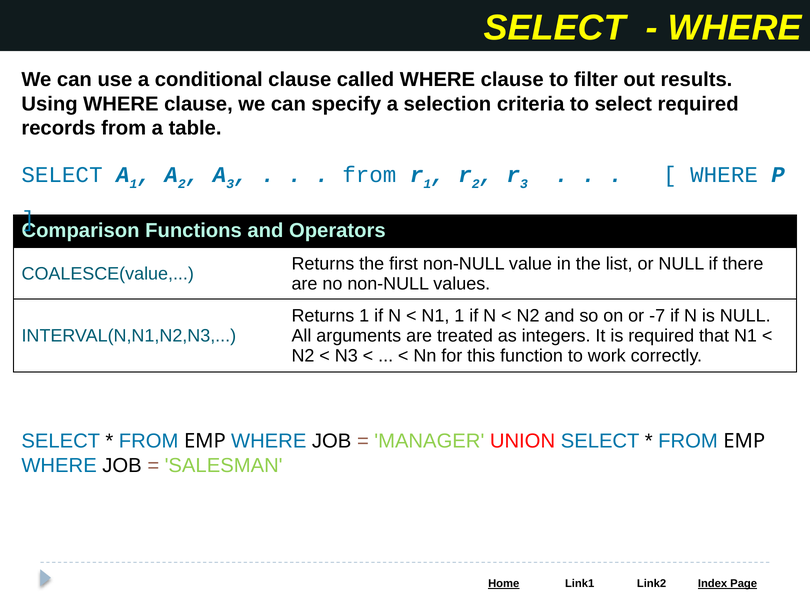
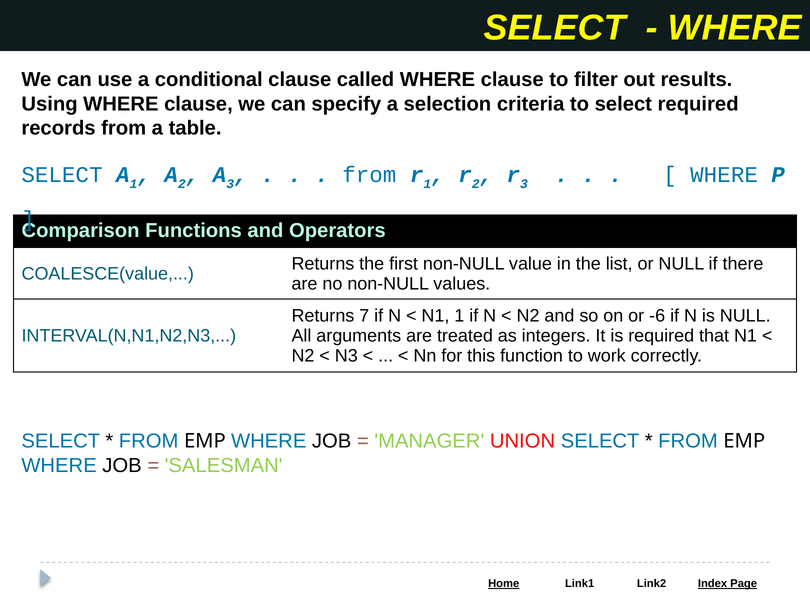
Returns 1: 1 -> 7
-7: -7 -> -6
